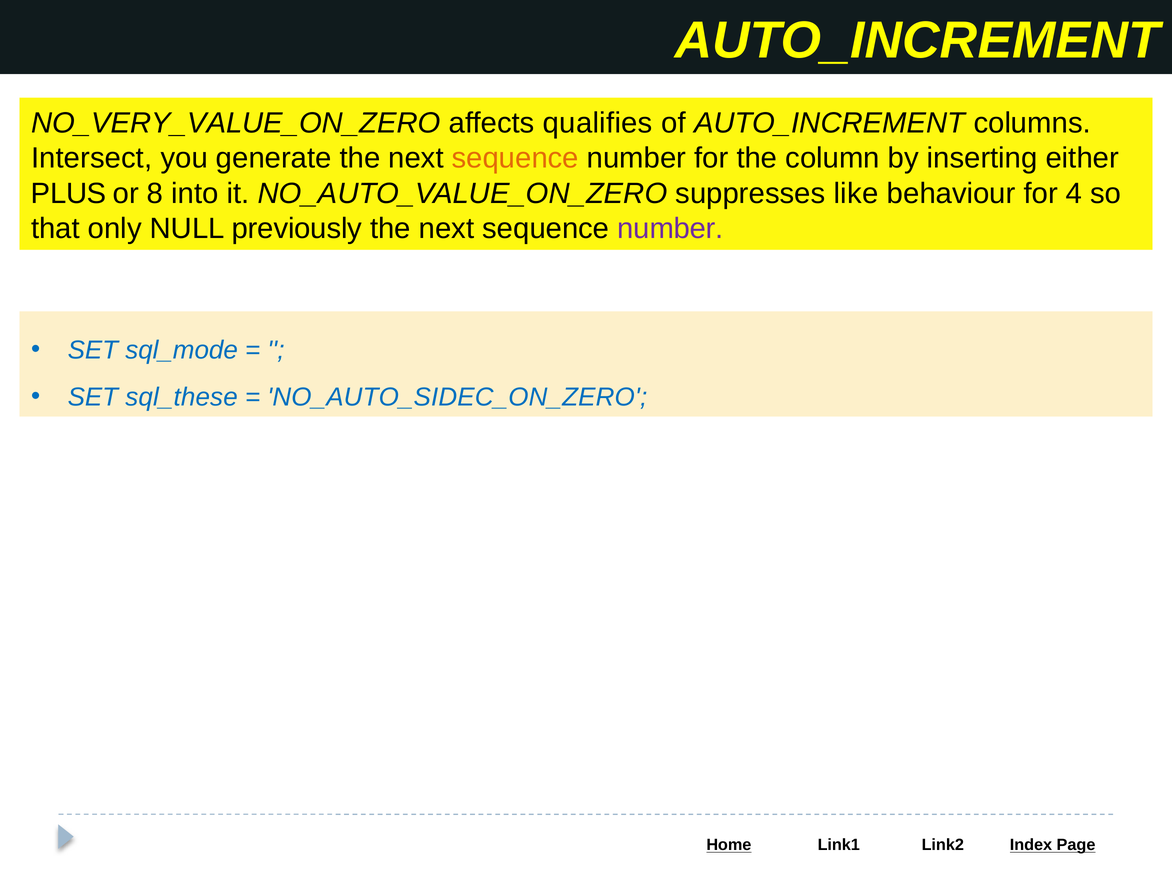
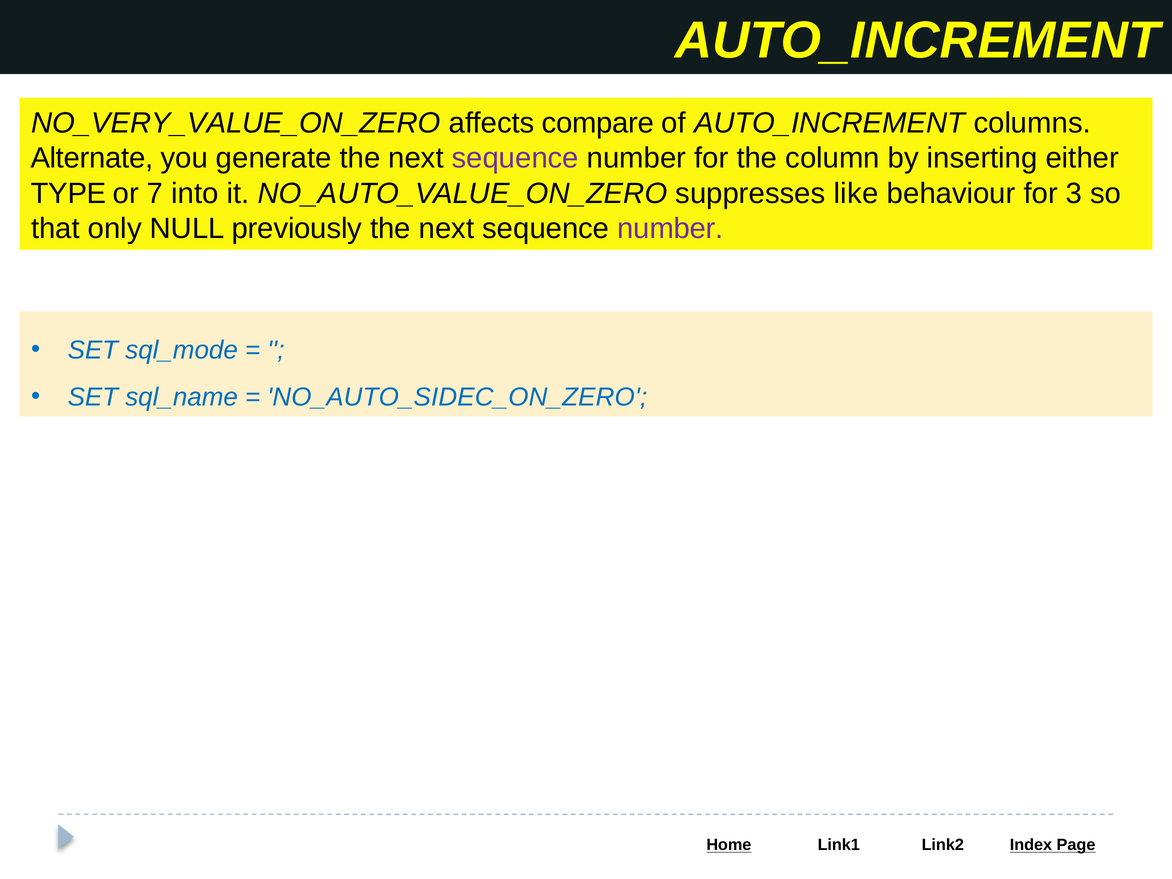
qualifies: qualifies -> compare
Intersect: Intersect -> Alternate
sequence at (515, 158) colour: orange -> purple
PLUS: PLUS -> TYPE
8: 8 -> 7
4: 4 -> 3
sql_these: sql_these -> sql_name
